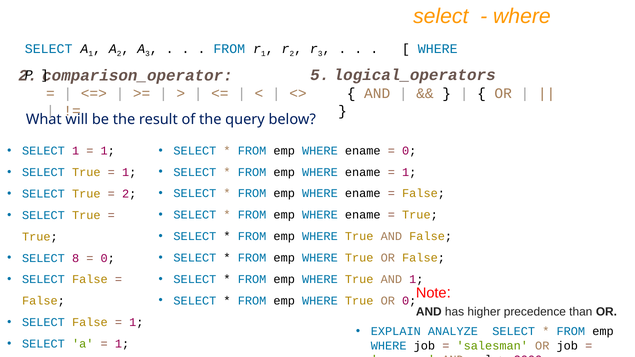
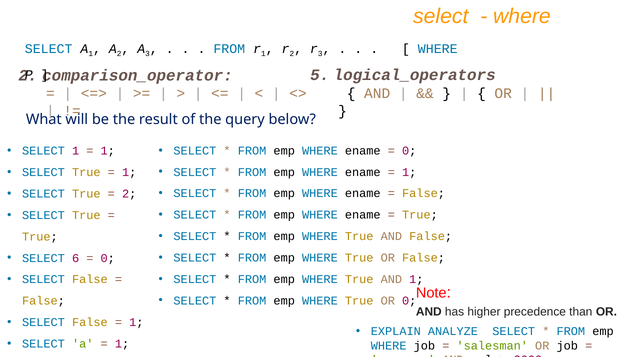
8: 8 -> 6
